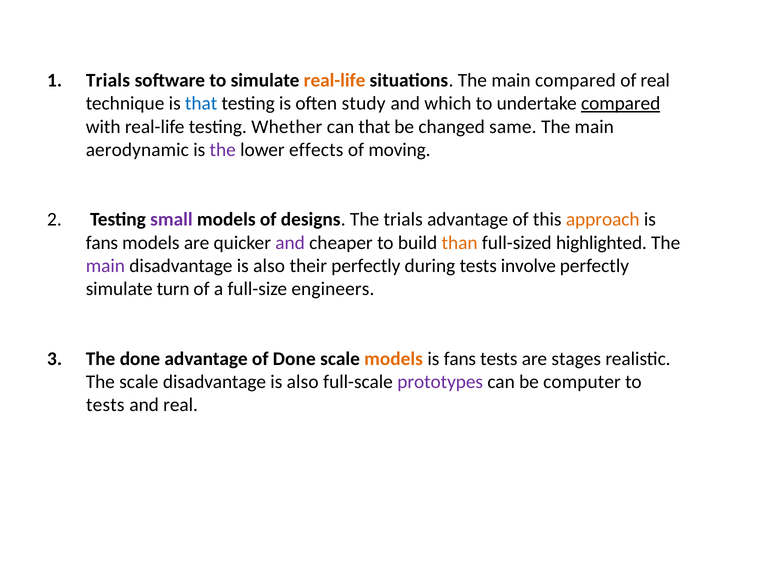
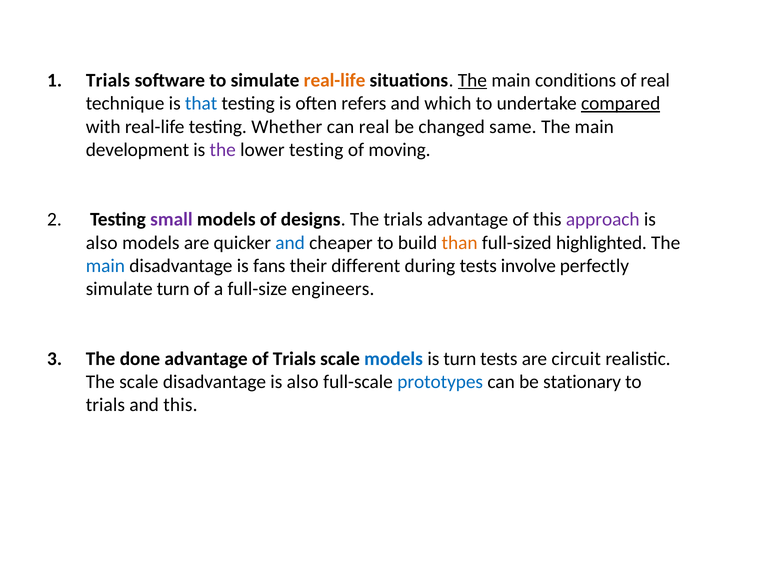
The at (472, 80) underline: none -> present
main compared: compared -> conditions
study: study -> refers
can that: that -> real
aerodynamic: aerodynamic -> development
lower effects: effects -> testing
approach colour: orange -> purple
fans at (102, 243): fans -> also
and at (290, 243) colour: purple -> blue
main at (105, 266) colour: purple -> blue
also at (269, 266): also -> fans
their perfectly: perfectly -> different
of Done: Done -> Trials
models at (394, 359) colour: orange -> blue
fans at (460, 359): fans -> turn
stages: stages -> circuit
prototypes colour: purple -> blue
computer: computer -> stationary
tests at (105, 405): tests -> trials
and real: real -> this
